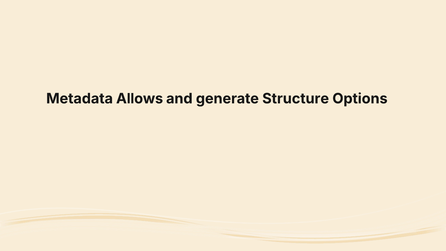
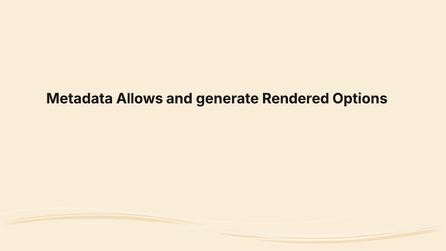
Structure: Structure -> Rendered
